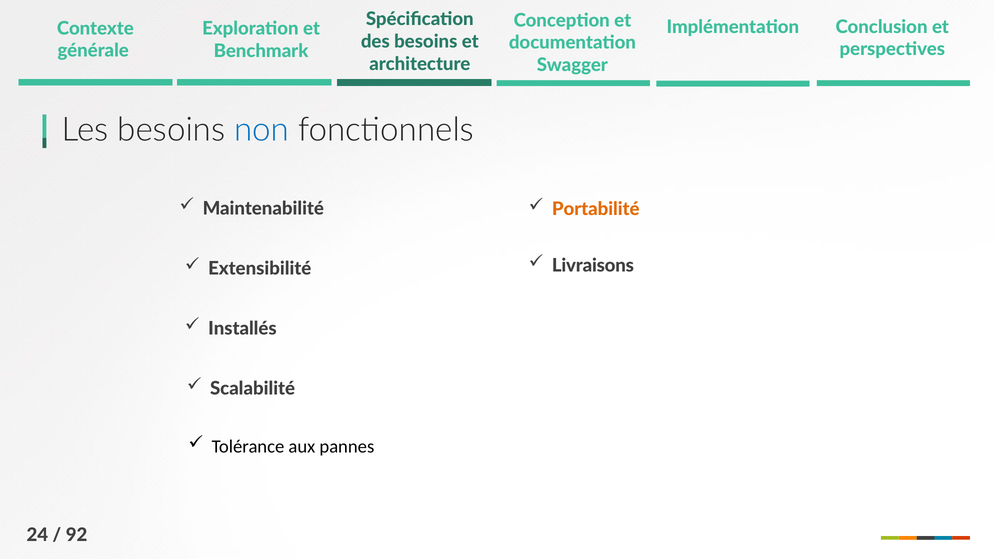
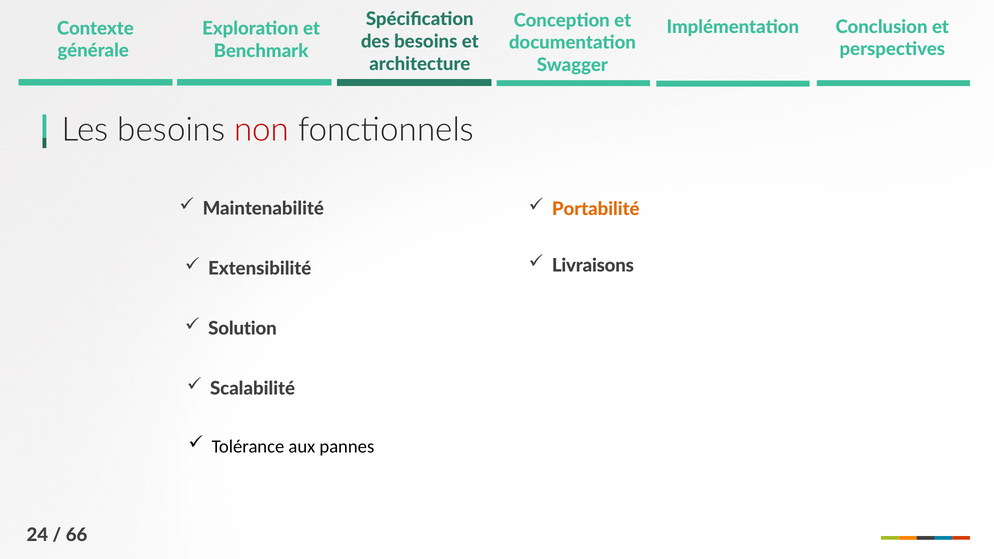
non colour: blue -> red
Installés: Installés -> Solution
92: 92 -> 66
